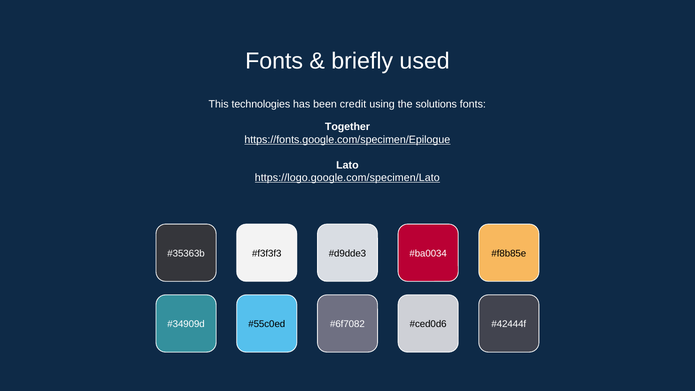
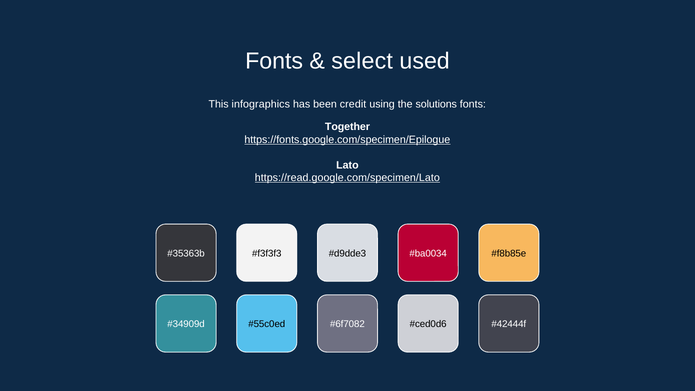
briefly: briefly -> select
technologies: technologies -> infographics
https://logo.google.com/specimen/Lato: https://logo.google.com/specimen/Lato -> https://read.google.com/specimen/Lato
